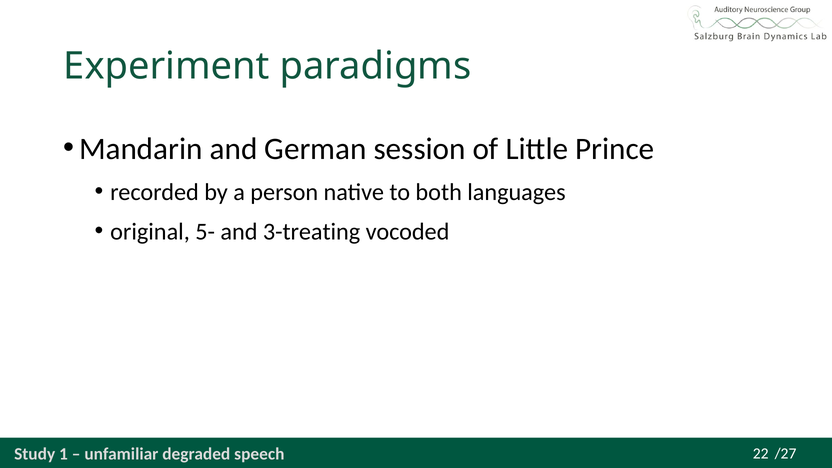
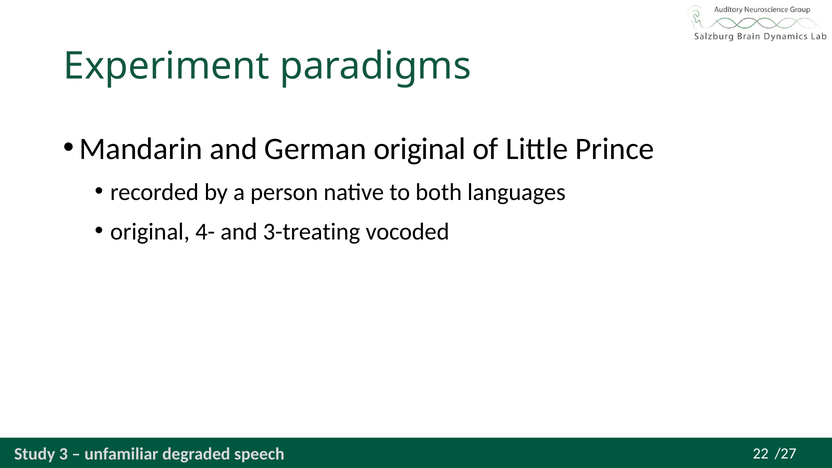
German session: session -> original
5-: 5- -> 4-
1: 1 -> 3
